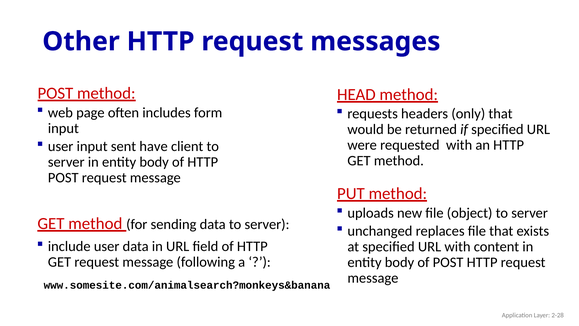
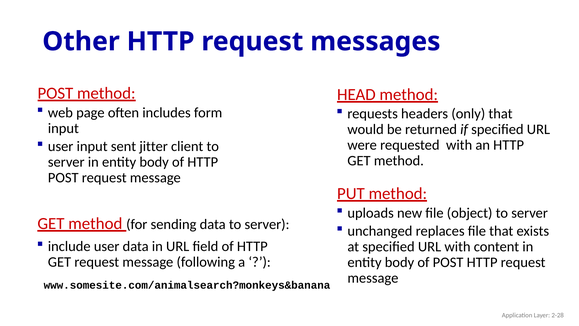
have: have -> jitter
